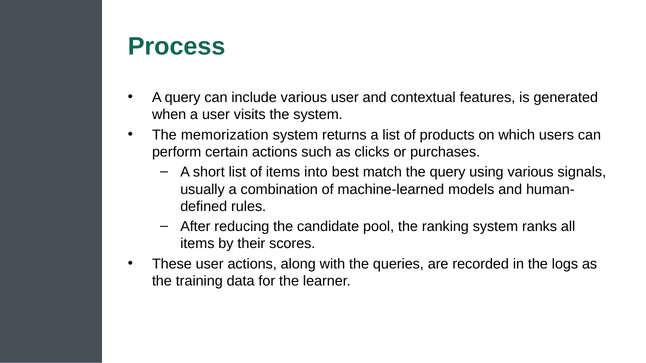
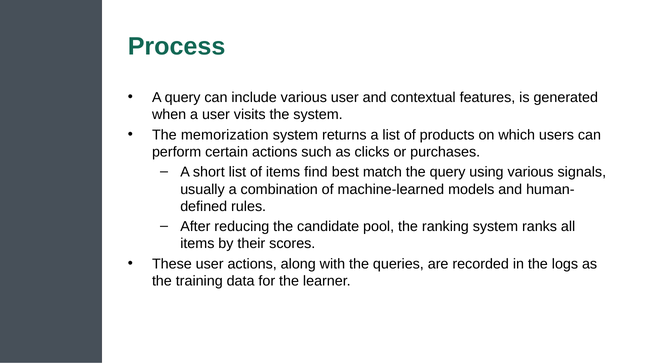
into: into -> find
